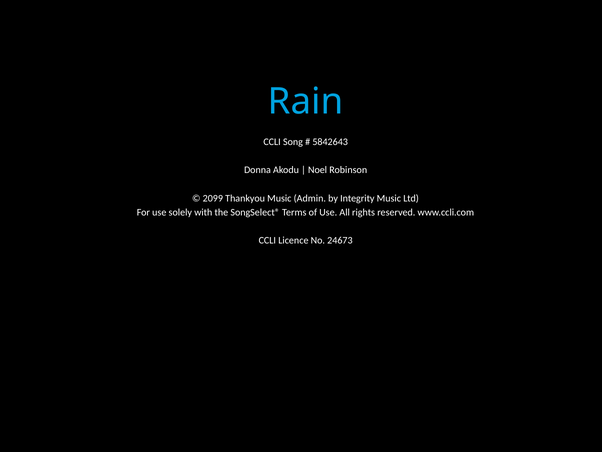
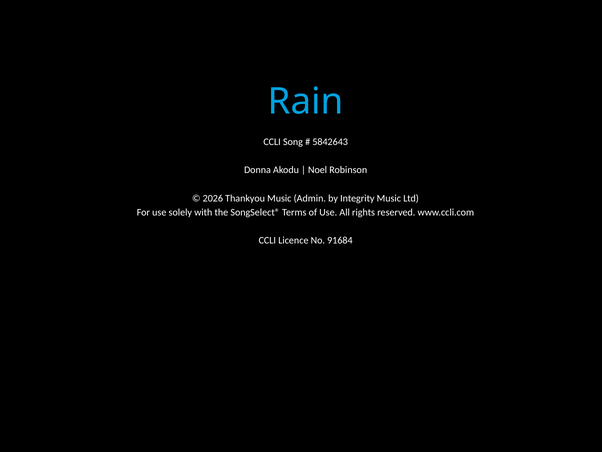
2099: 2099 -> 2026
24673: 24673 -> 91684
